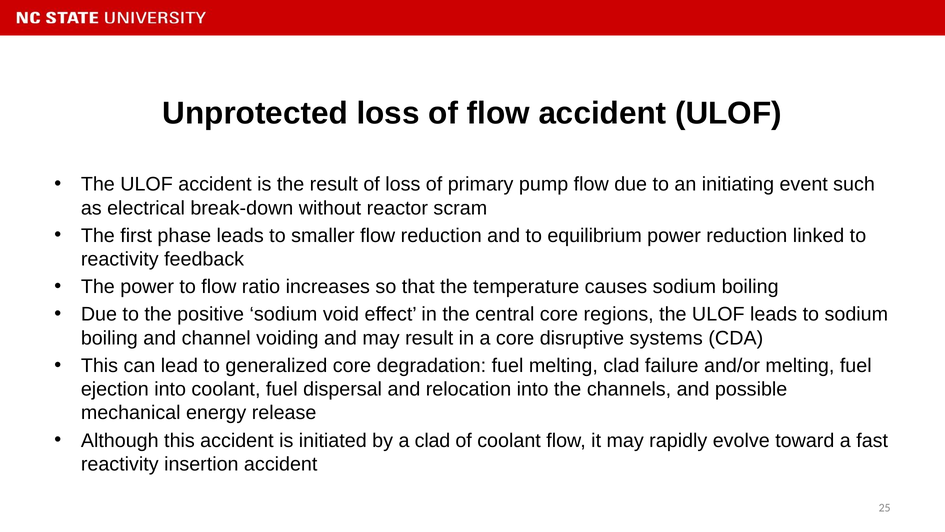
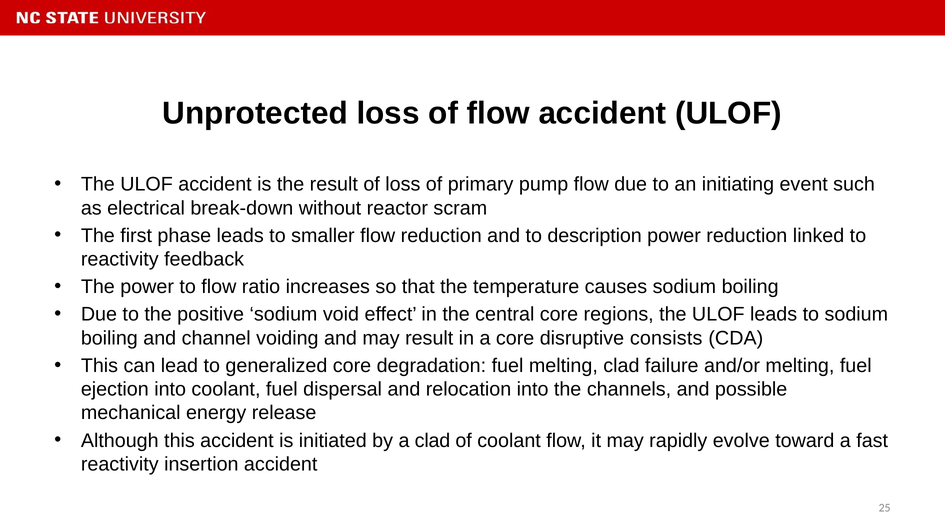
equilibrium: equilibrium -> description
systems: systems -> consists
